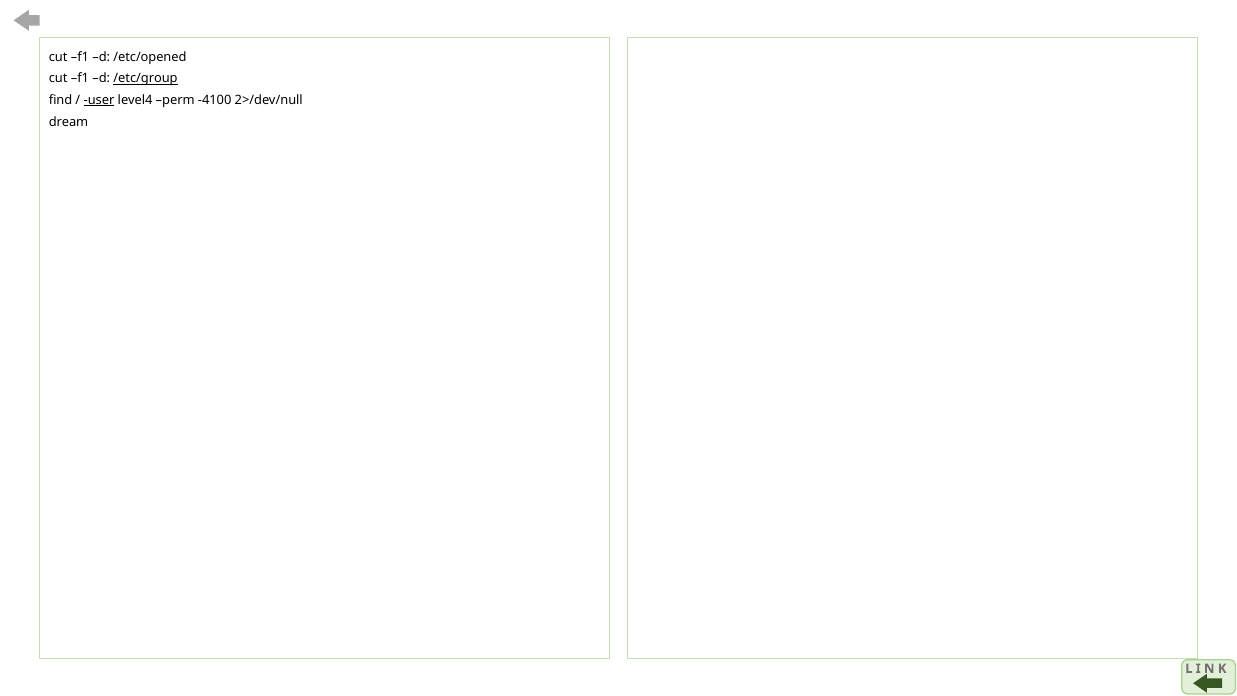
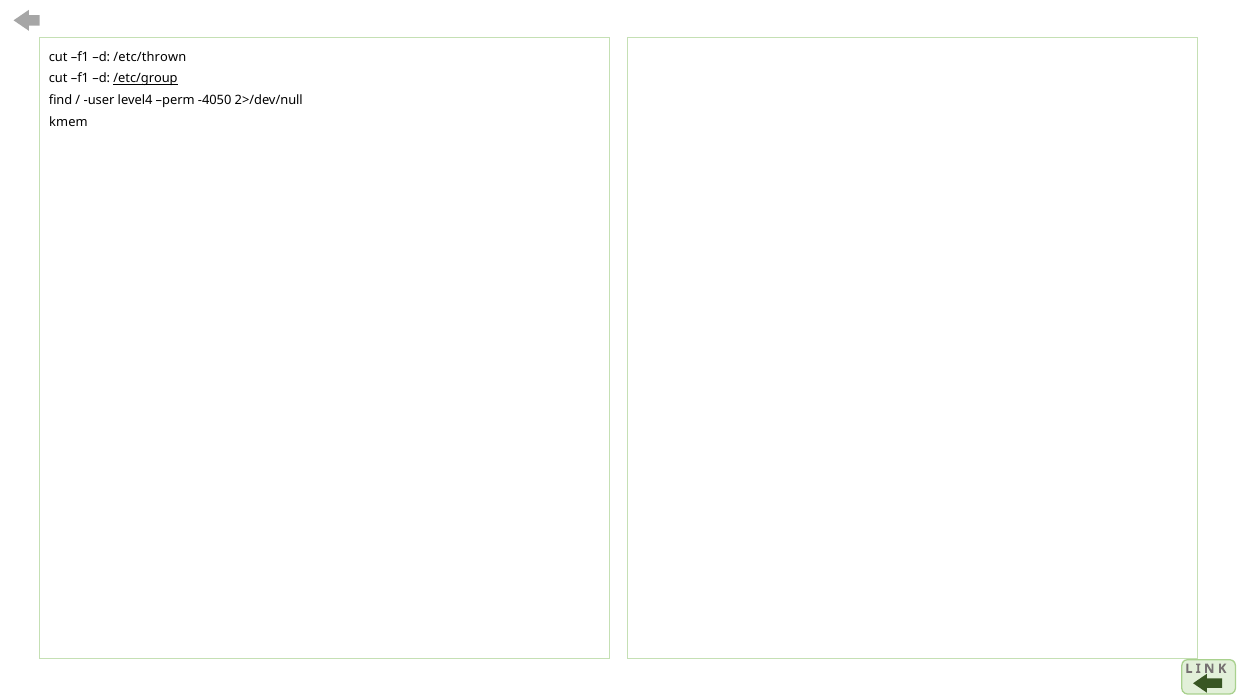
/etc/opened: /etc/opened -> /etc/thrown
user underline: present -> none
-4100: -4100 -> -4050
dream: dream -> kmem
